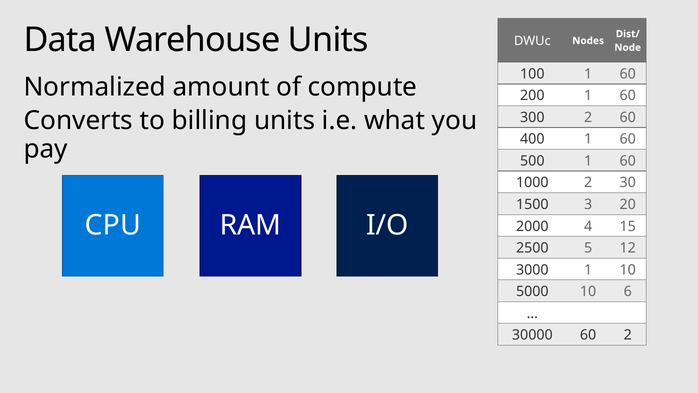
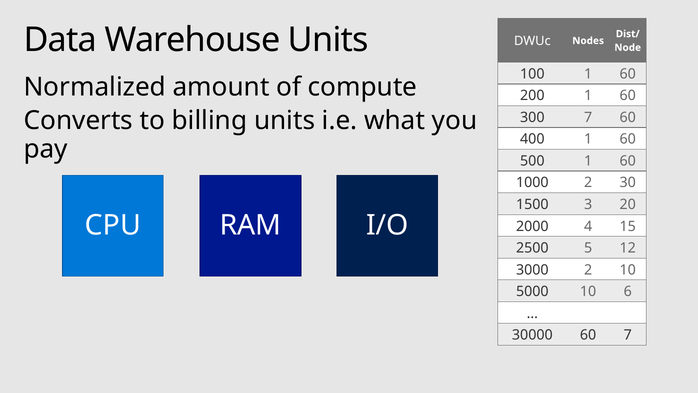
300 2: 2 -> 7
3000 1: 1 -> 2
60 2: 2 -> 7
